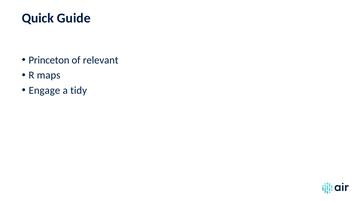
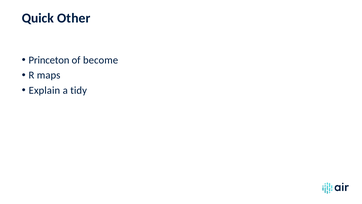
Guide: Guide -> Other
relevant: relevant -> become
Engage: Engage -> Explain
